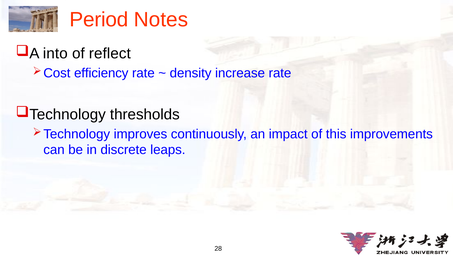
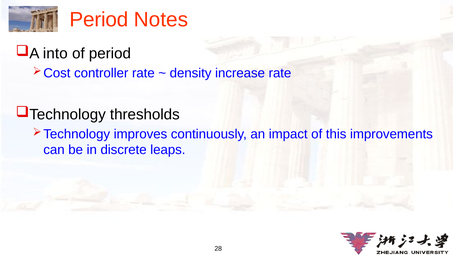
of reflect: reflect -> period
efficiency: efficiency -> controller
